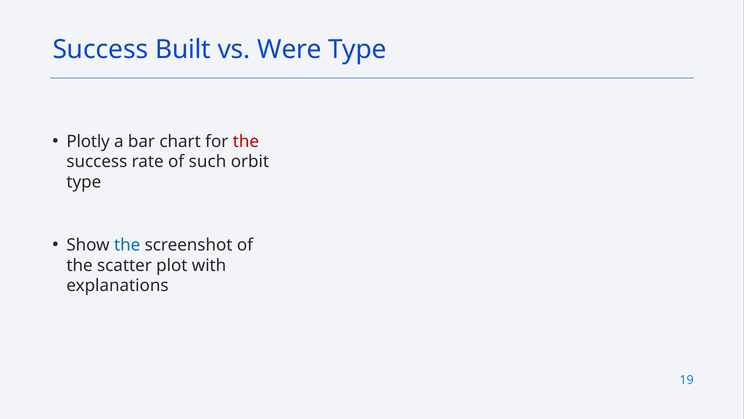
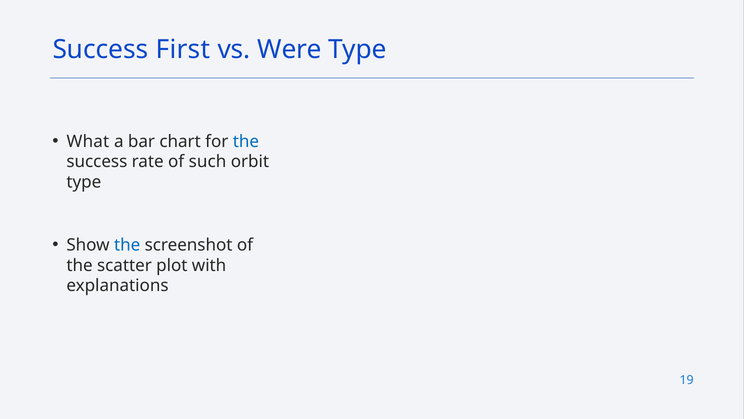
Built: Built -> First
Plotly: Plotly -> What
the at (246, 141) colour: red -> blue
